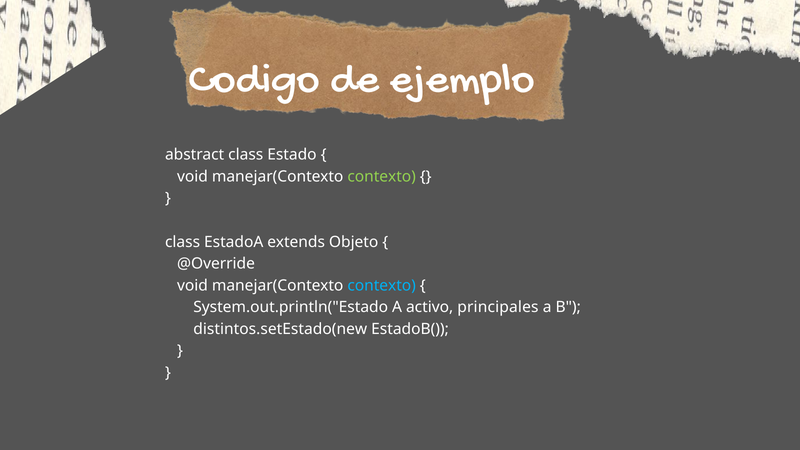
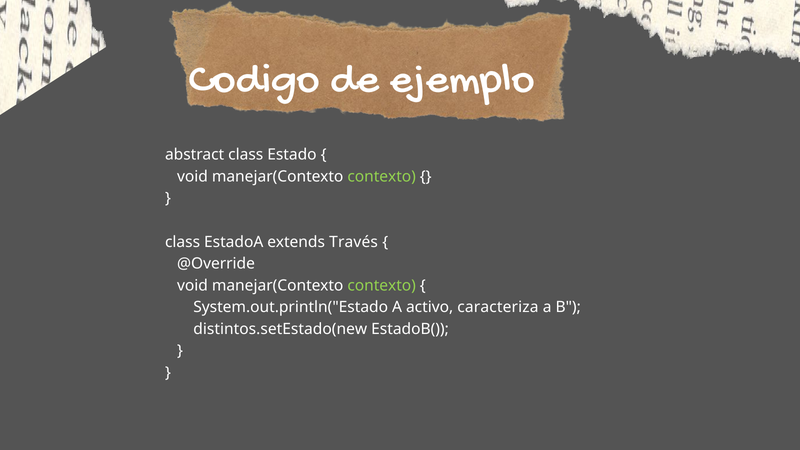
Objeto: Objeto -> Través
contexto at (382, 285) colour: light blue -> light green
principales: principales -> caracteriza
